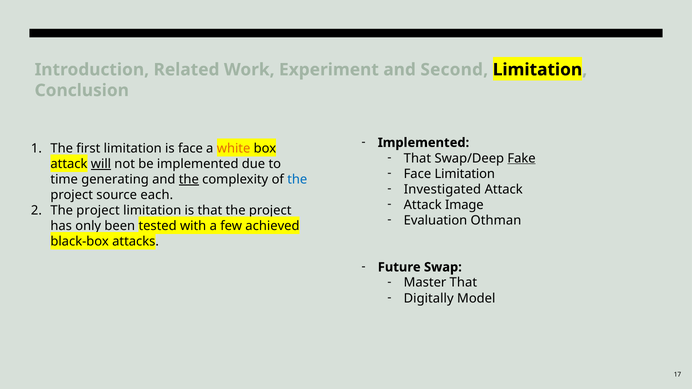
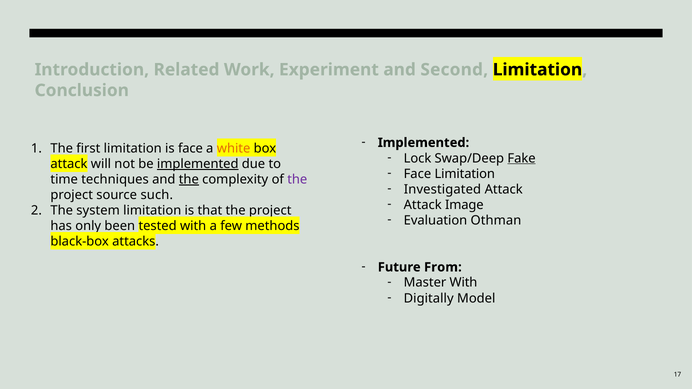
That at (417, 158): That -> Lock
will underline: present -> none
implemented at (198, 164) underline: none -> present
generating: generating -> techniques
the at (297, 179) colour: blue -> purple
each: each -> such
project at (98, 211): project -> system
achieved: achieved -> methods
Swap: Swap -> From
Master That: That -> With
